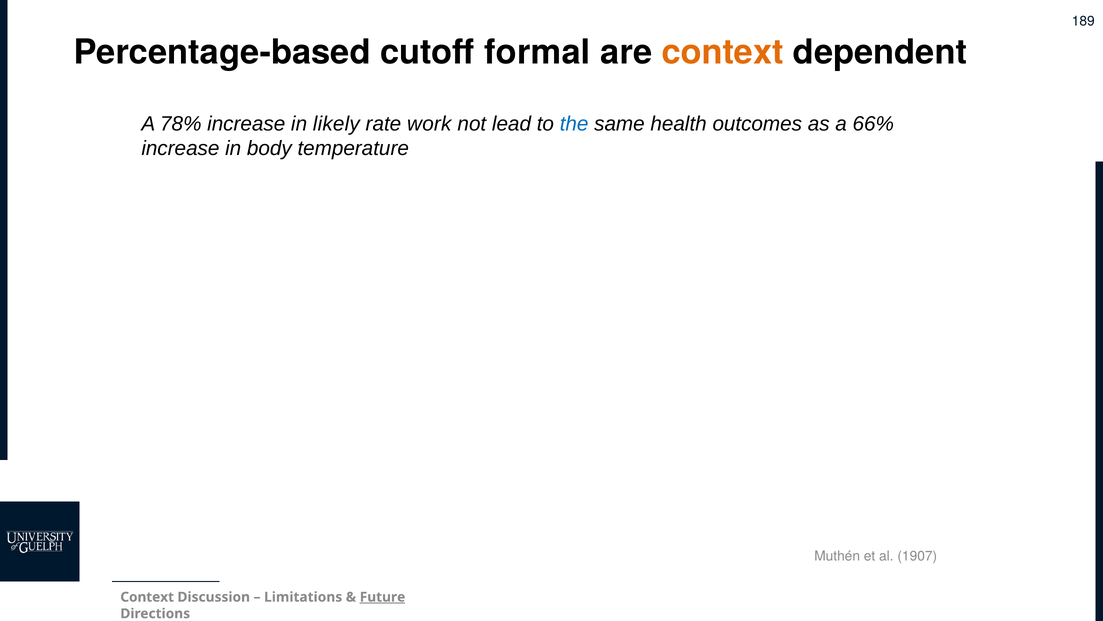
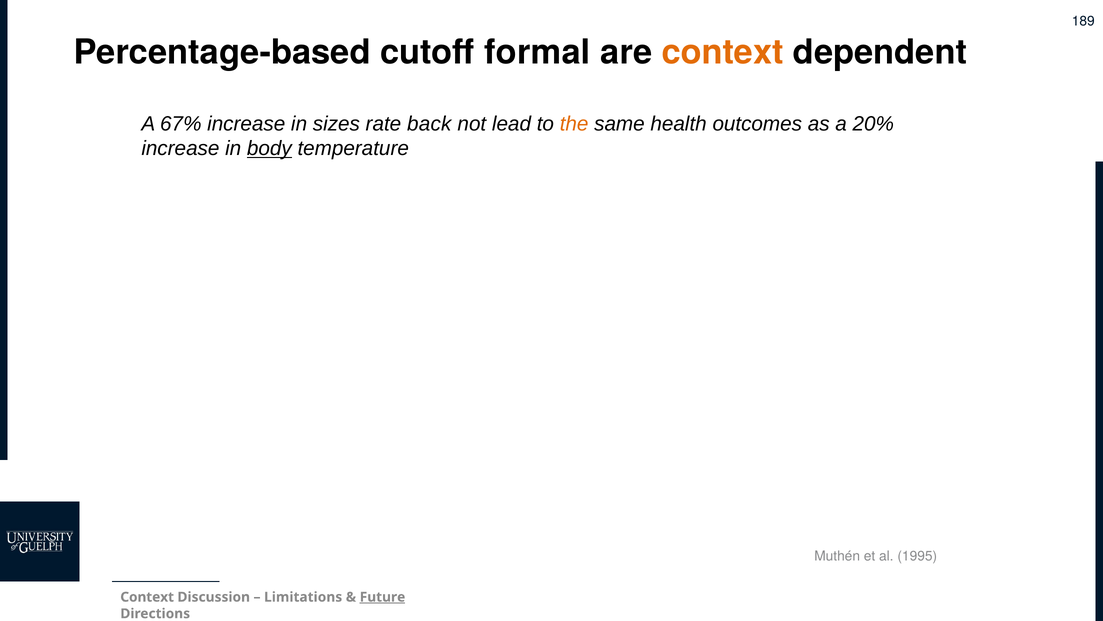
78%: 78% -> 67%
likely: likely -> sizes
work: work -> back
the colour: blue -> orange
66%: 66% -> 20%
body underline: none -> present
1907: 1907 -> 1995
